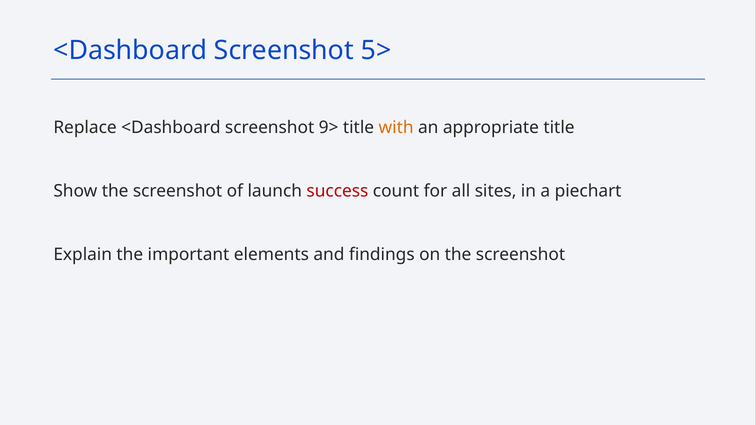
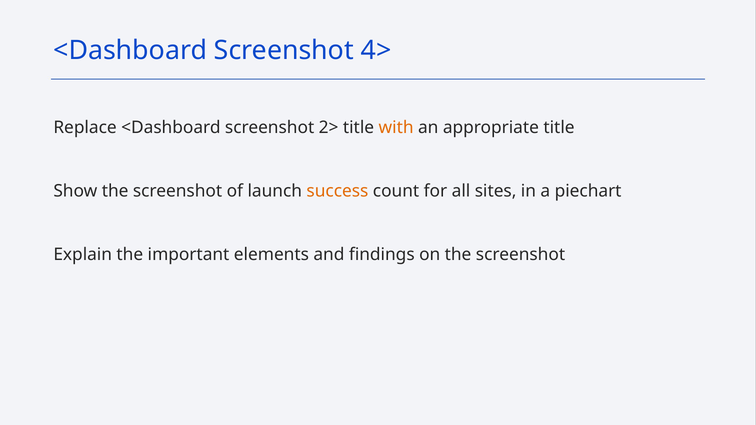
5>: 5> -> 4>
9>: 9> -> 2>
success colour: red -> orange
